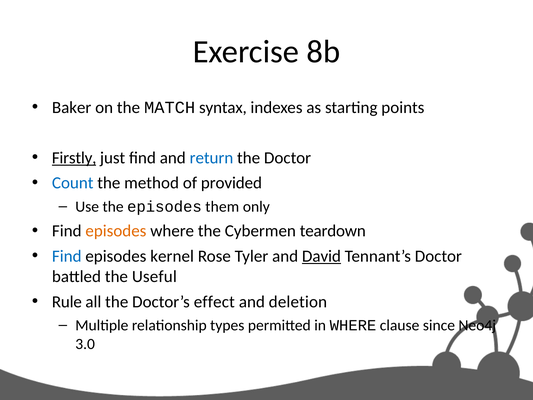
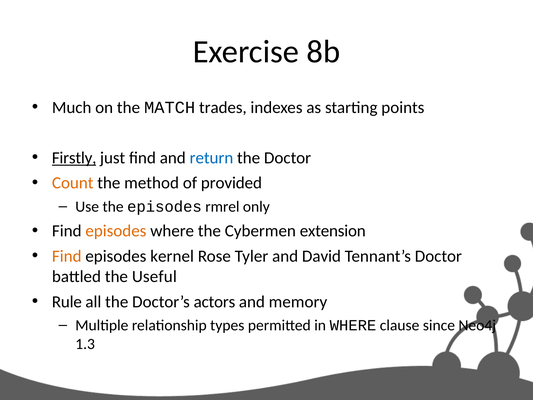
Baker: Baker -> Much
syntax: syntax -> trades
Count colour: blue -> orange
them: them -> rmrel
teardown: teardown -> extension
Find at (67, 256) colour: blue -> orange
David underline: present -> none
effect: effect -> actors
deletion: deletion -> memory
3.0: 3.0 -> 1.3
